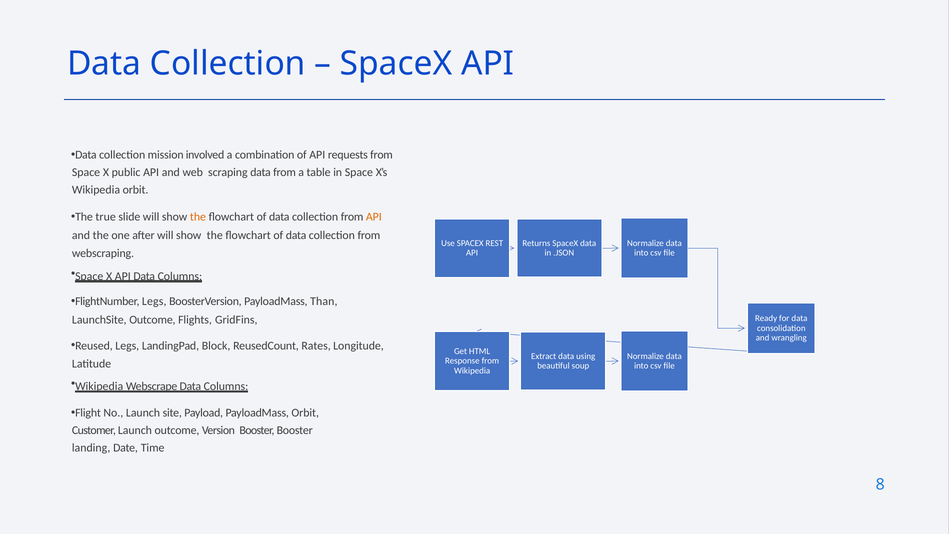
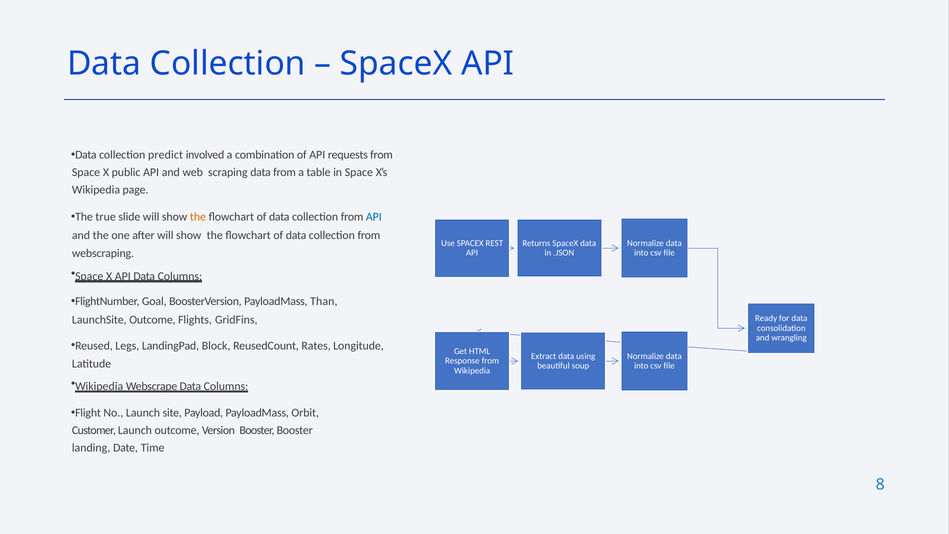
mission: mission -> predict
Wikipedia orbit: orbit -> page
API at (374, 217) colour: orange -> blue
FlightNumber Legs: Legs -> Goal
